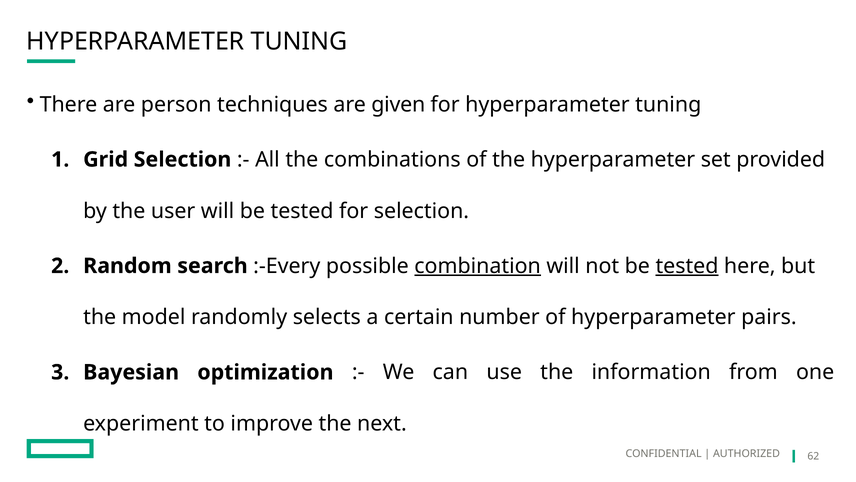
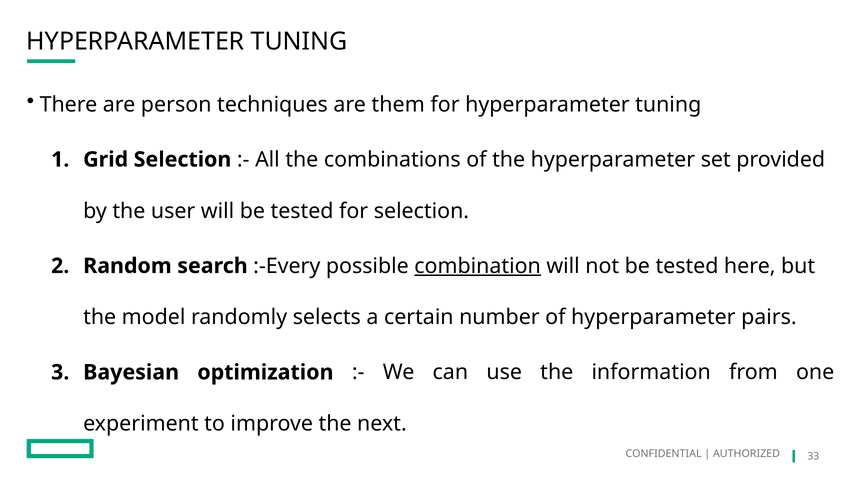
given: given -> them
tested at (687, 266) underline: present -> none
62: 62 -> 33
